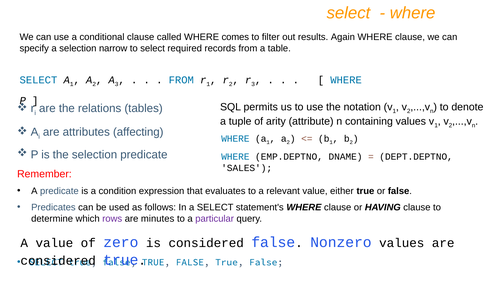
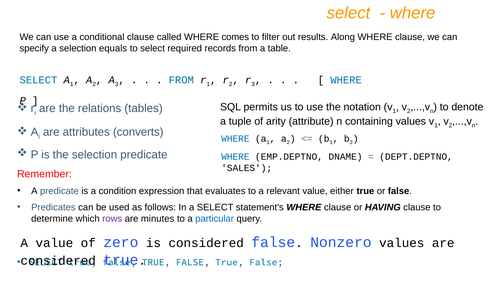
Again: Again -> Along
narrow: narrow -> equals
affecting: affecting -> converts
particular colour: purple -> blue
